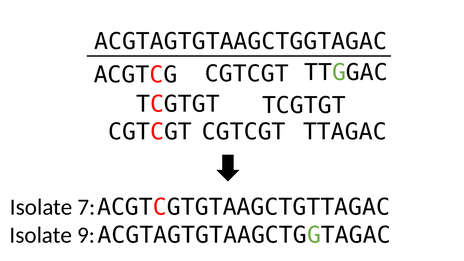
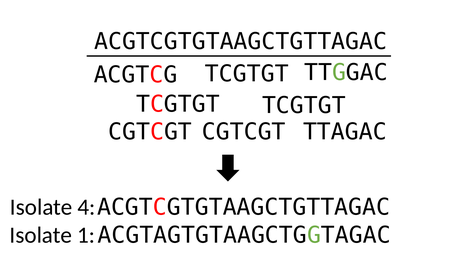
ACGTAGTGTAAGCTGGTAGAC at (241, 42): ACGTAGTGTAAGCTGGTAGAC -> ACGTCGTGTAAGCTGTTAGAC
CGTCGT at (247, 74): CGTCGT -> TCGTGT
7: 7 -> 4
9: 9 -> 1
